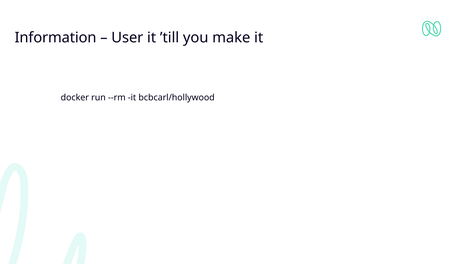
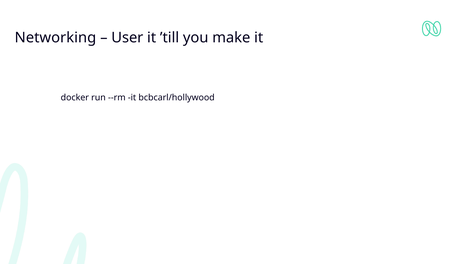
Information: Information -> Networking
